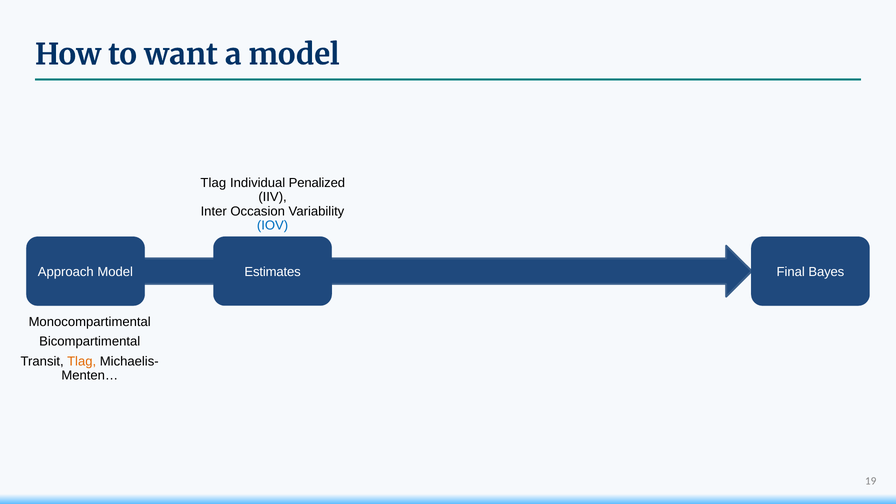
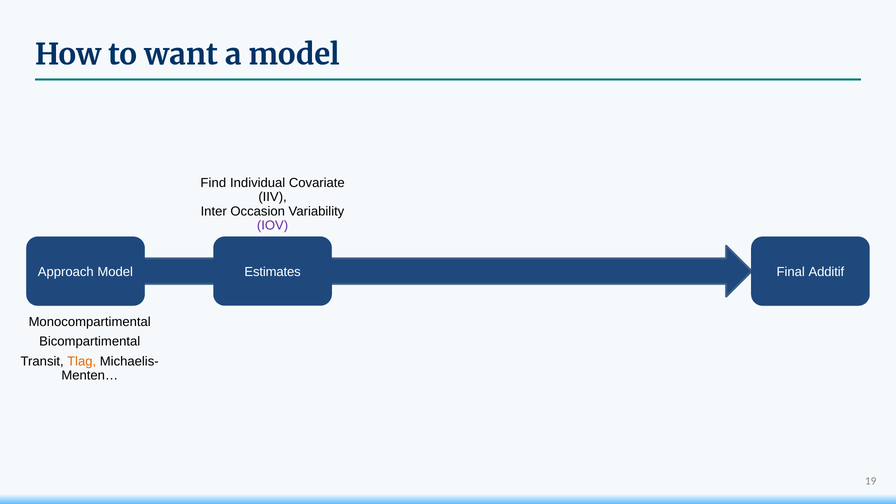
Tlag at (213, 183): Tlag -> Find
Penalized: Penalized -> Covariate
IOV colour: blue -> purple
Bayes: Bayes -> Additif
